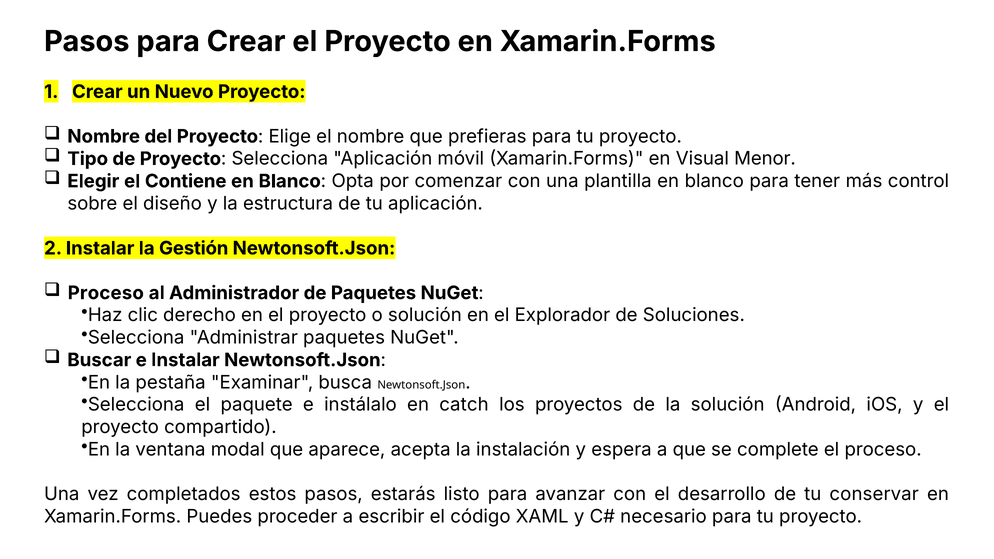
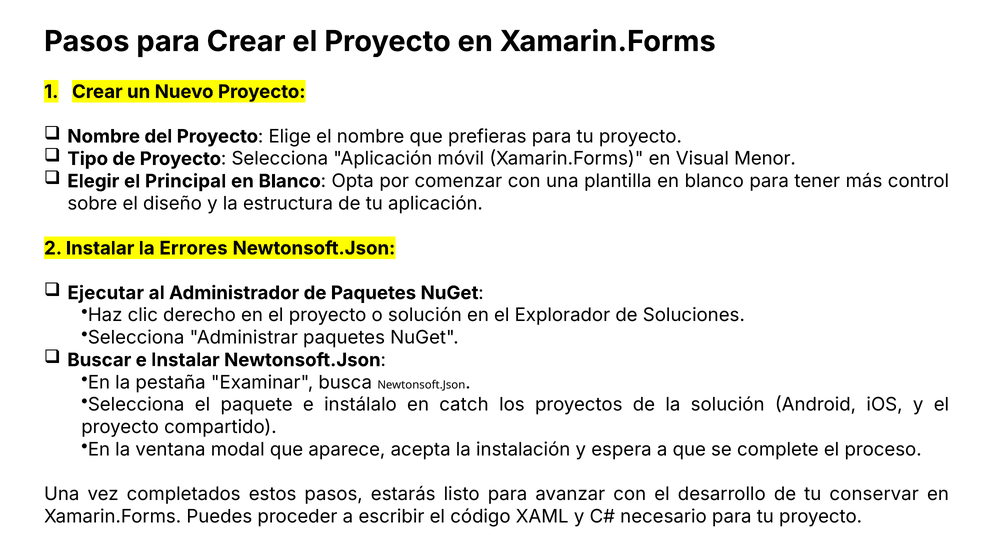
Contiene: Contiene -> Principal
Gestión: Gestión -> Errores
Proceso at (106, 293): Proceso -> Ejecutar
